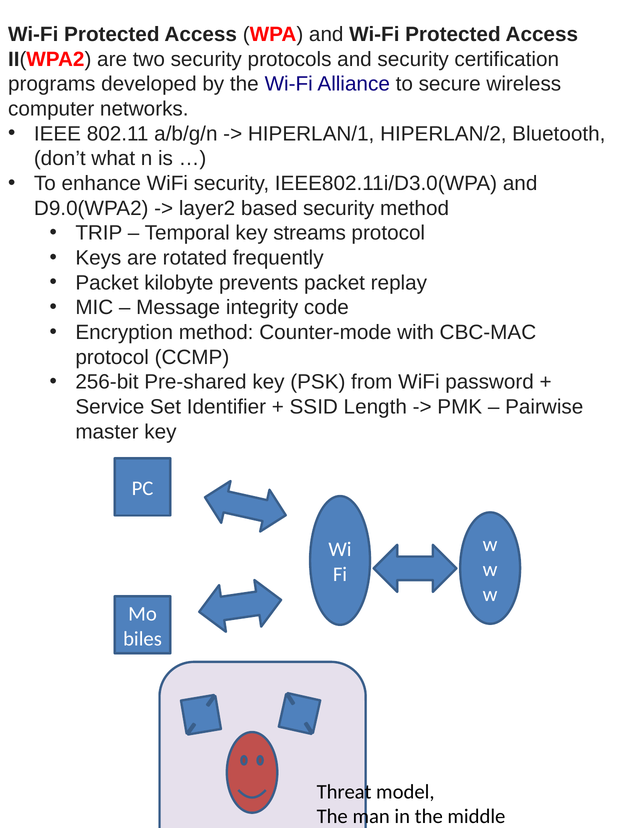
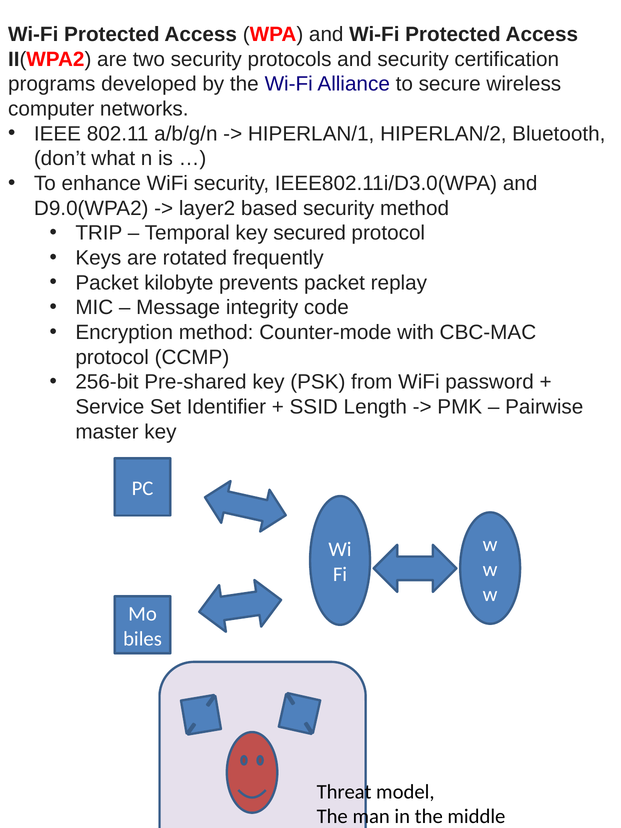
streams: streams -> secured
